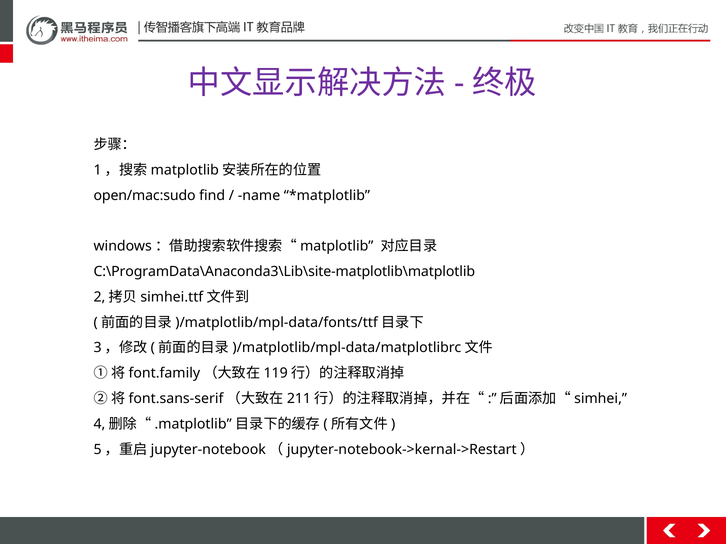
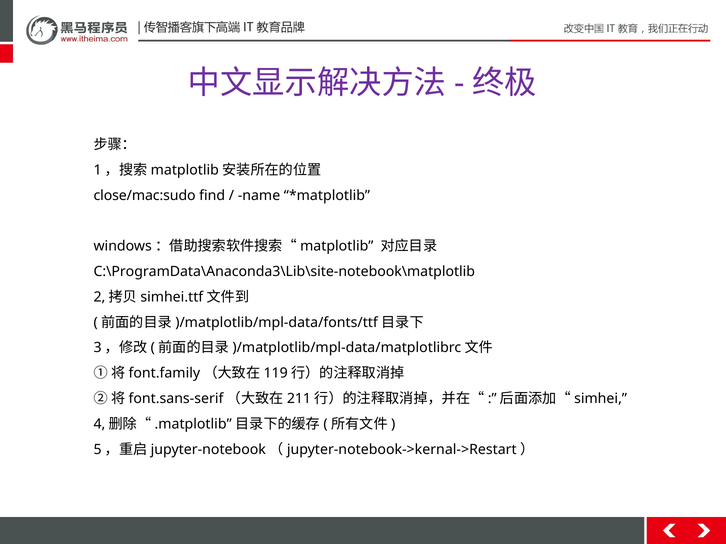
open/mac:sudo: open/mac:sudo -> close/mac:sudo
C:\ProgramData\Anaconda3\Lib\site-matplotlib\matplotlib: C:\ProgramData\Anaconda3\Lib\site-matplotlib\matplotlib -> C:\ProgramData\Anaconda3\Lib\site-notebook\matplotlib
